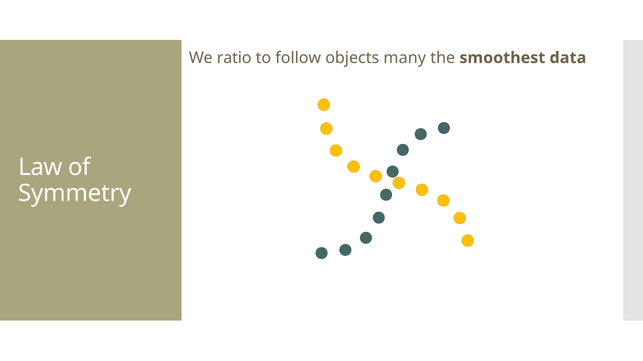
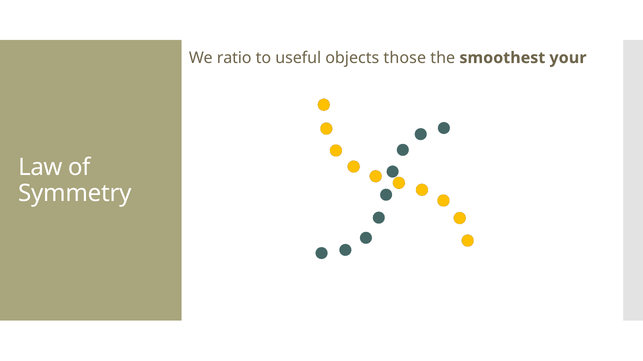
follow: follow -> useful
many: many -> those
data: data -> your
